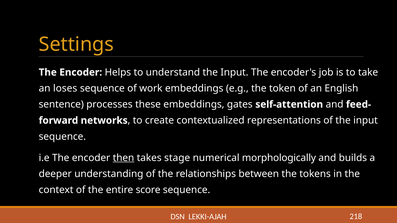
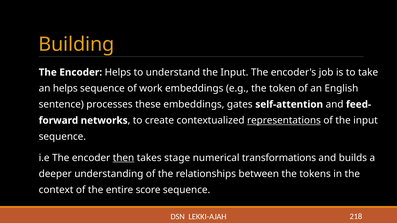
Settings: Settings -> Building
an loses: loses -> helps
representations underline: none -> present
morphologically: morphologically -> transformations
